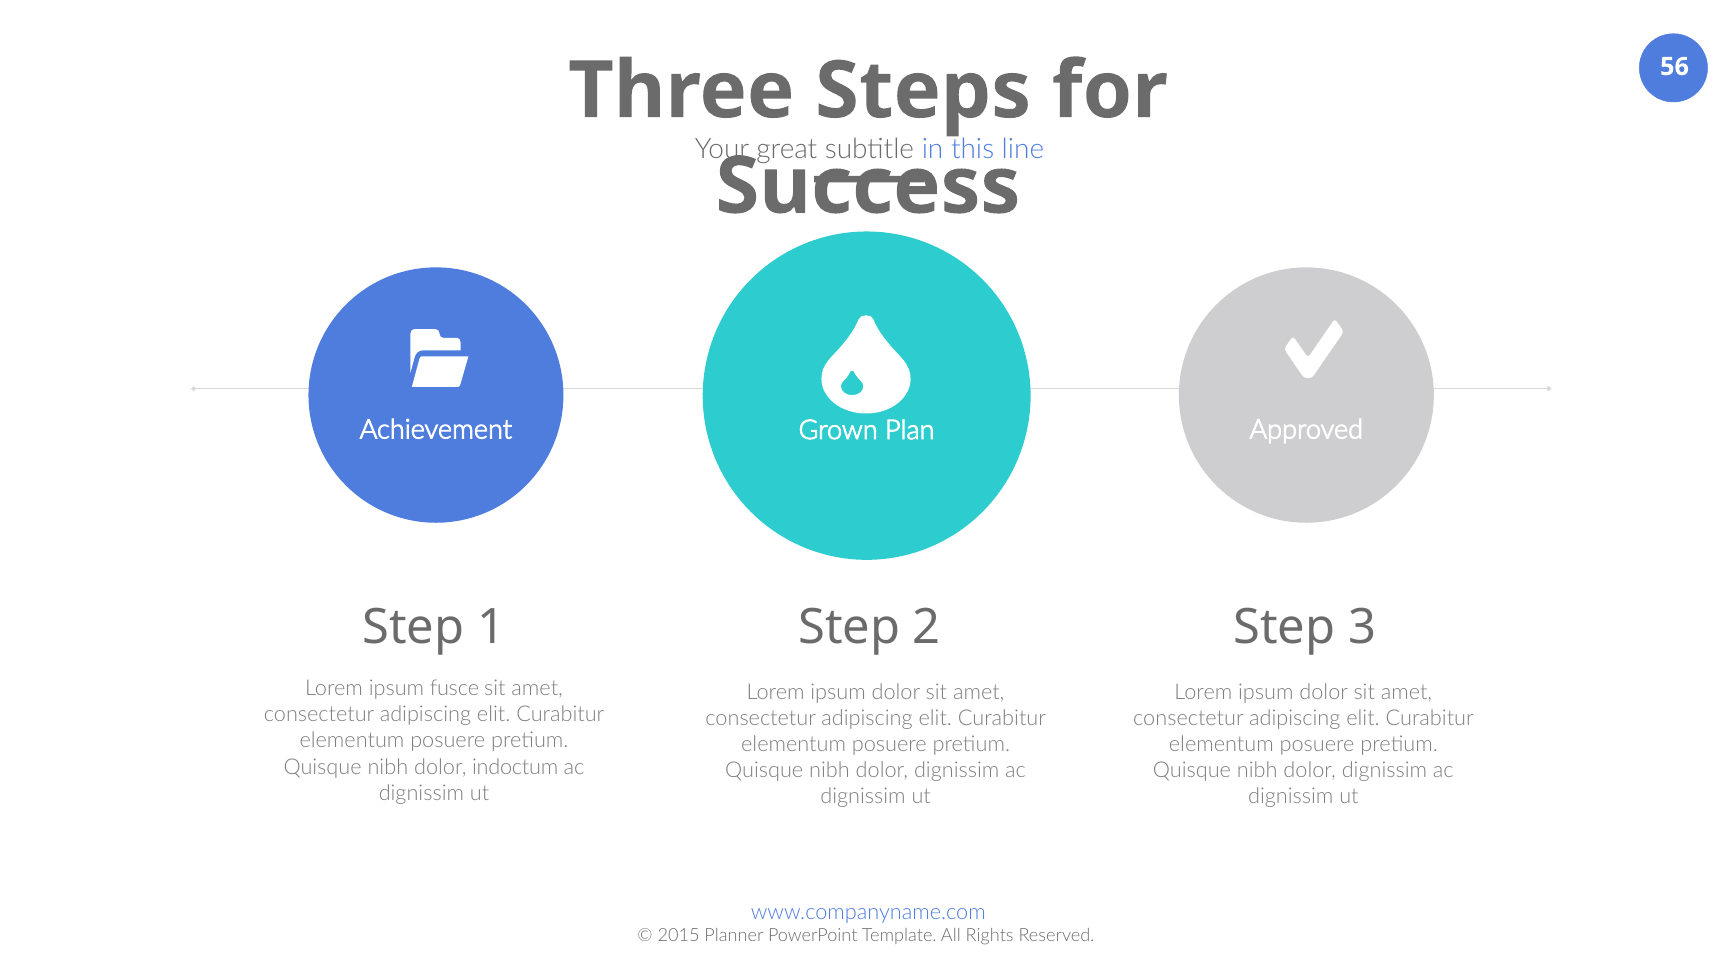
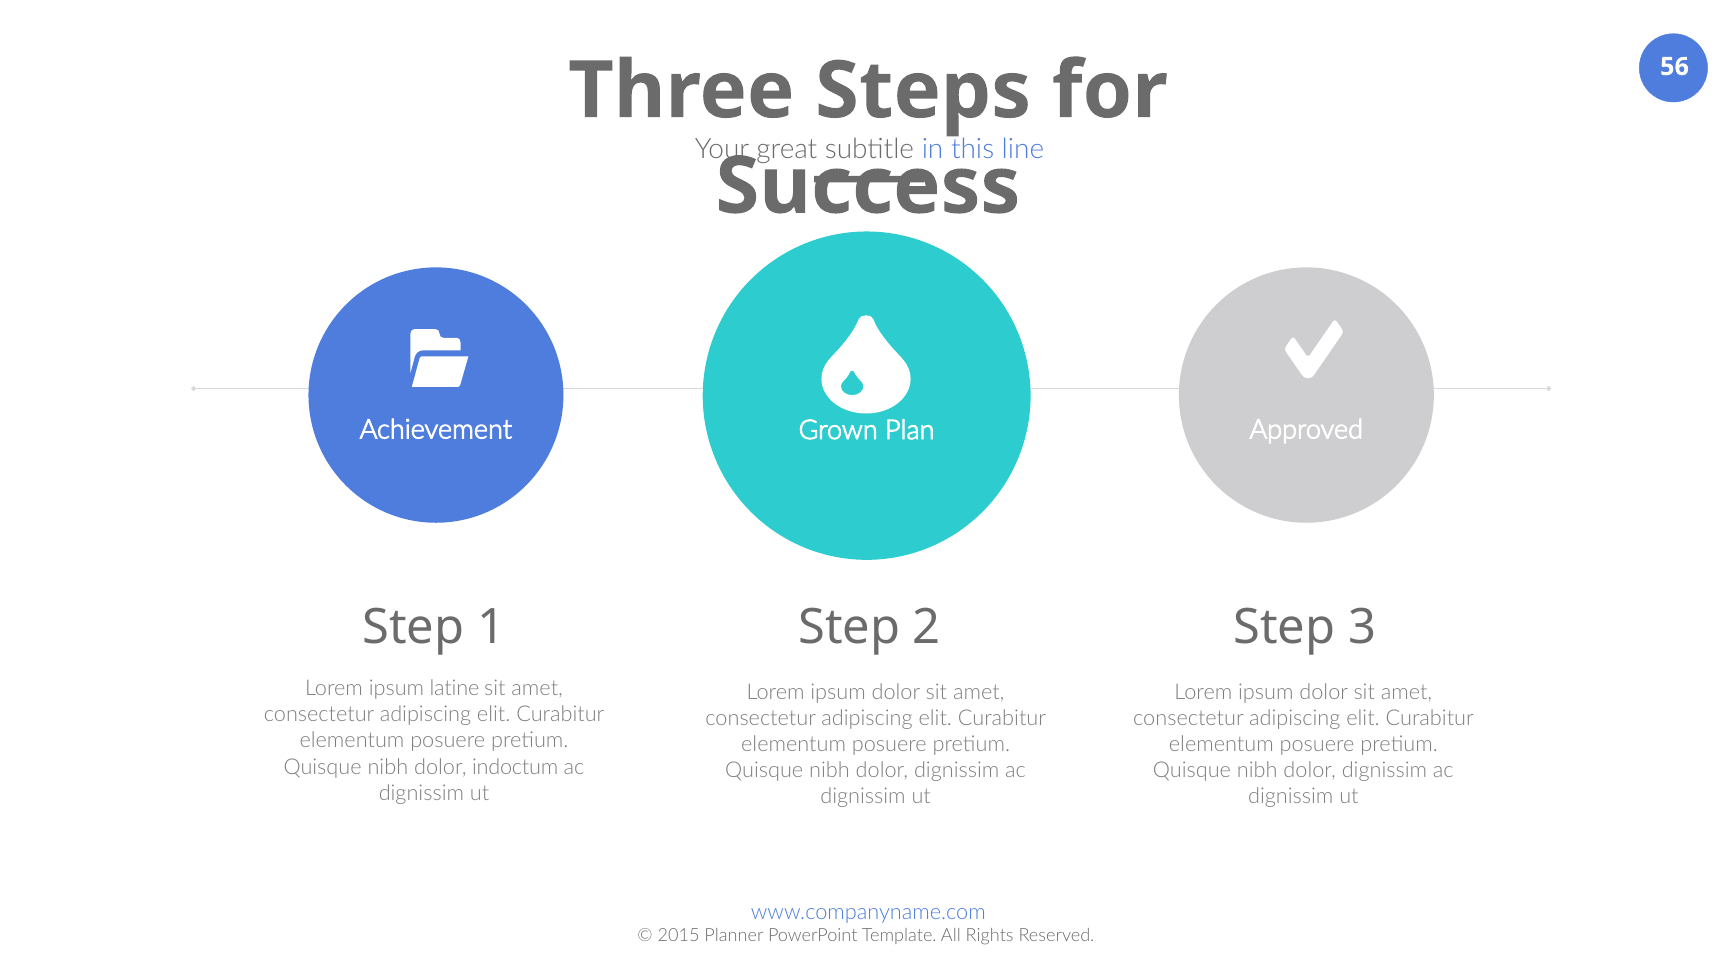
fusce: fusce -> latine
